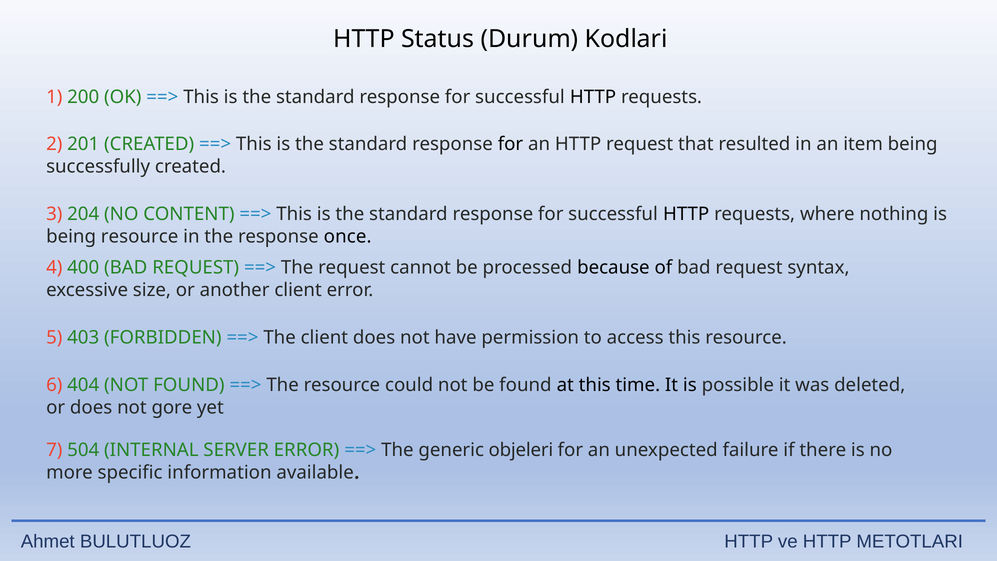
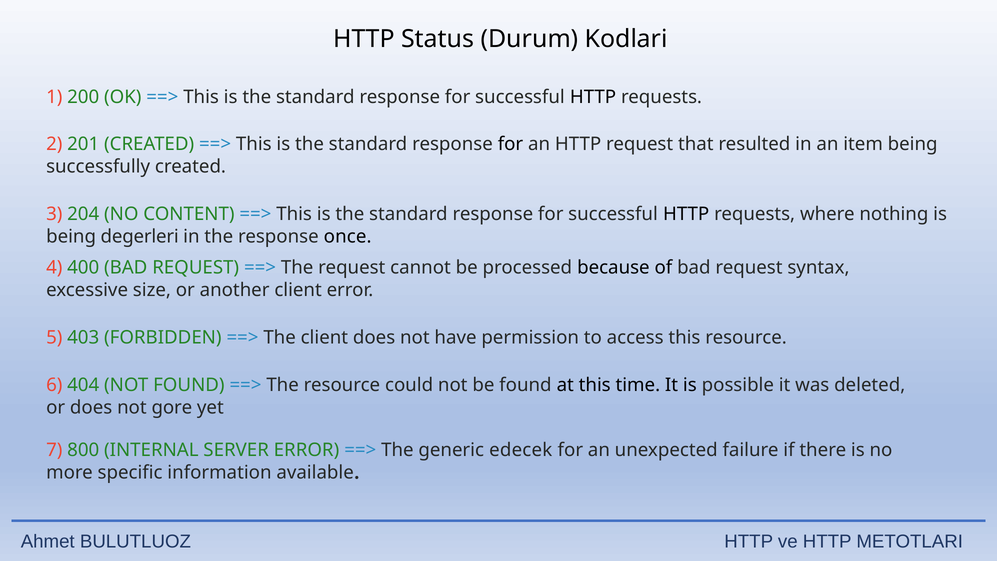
being resource: resource -> degerleri
504: 504 -> 800
objeleri: objeleri -> edecek
